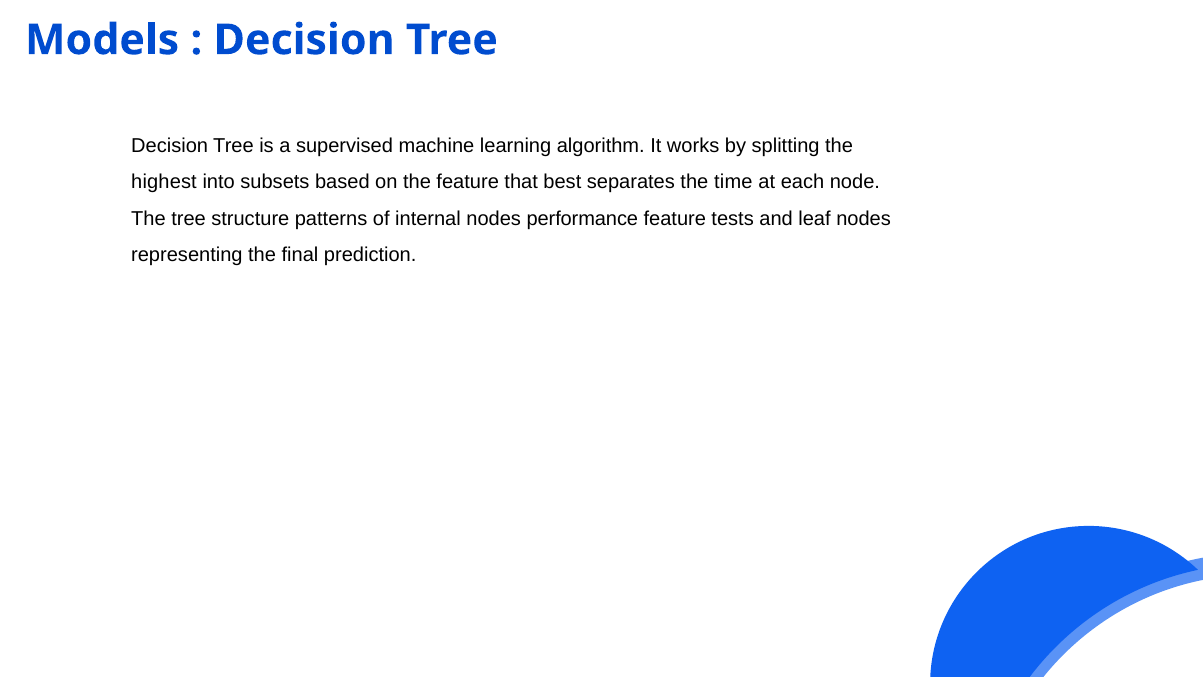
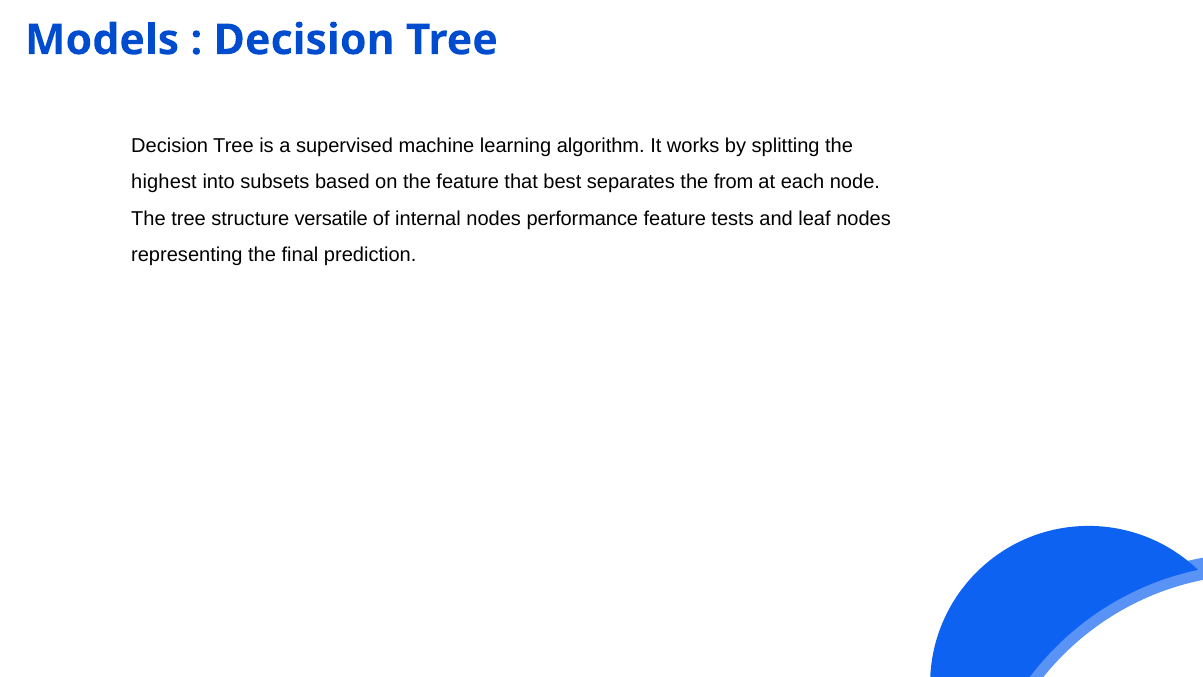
time: time -> from
patterns: patterns -> versatile
